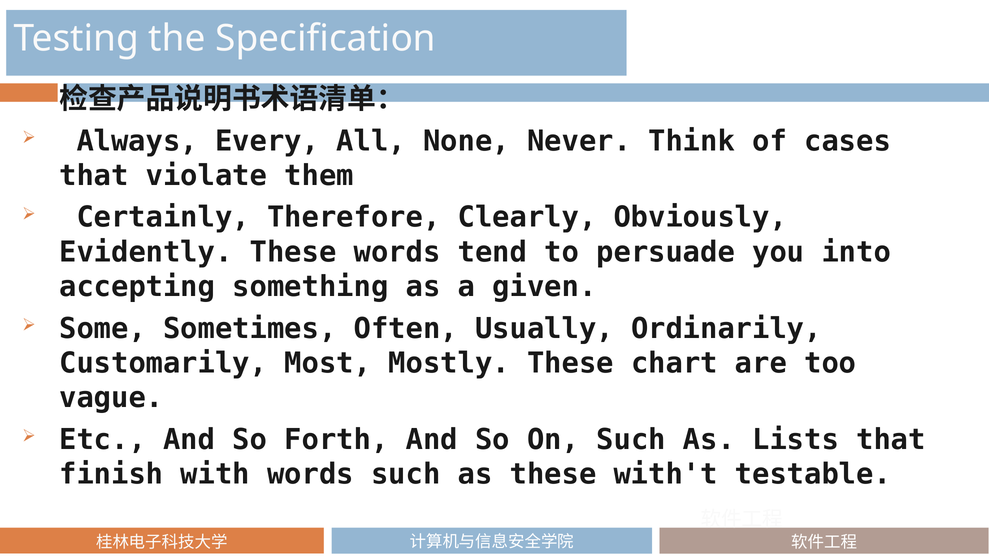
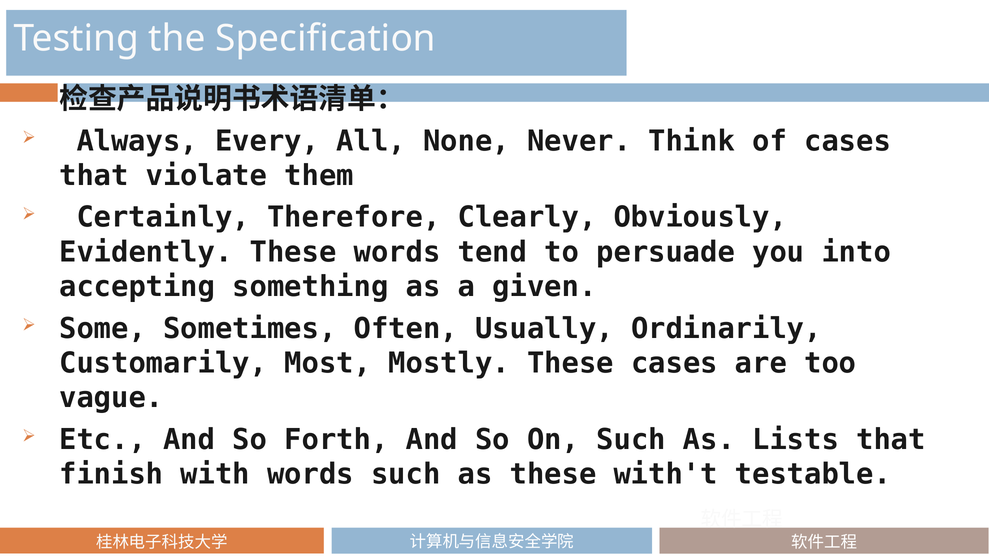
These chart: chart -> cases
